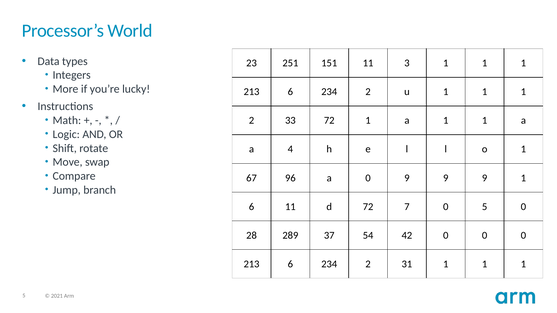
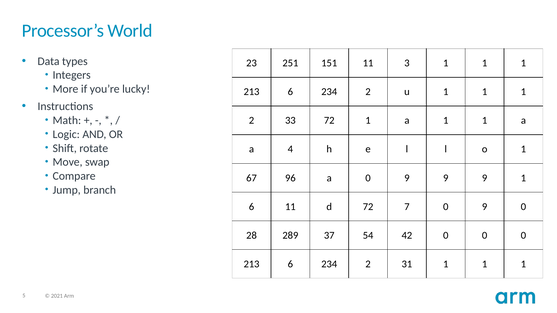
7 0 5: 5 -> 9
